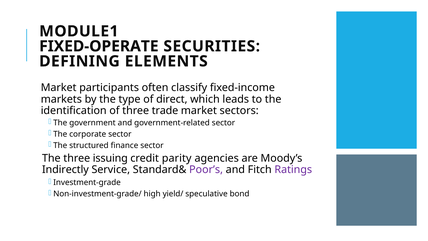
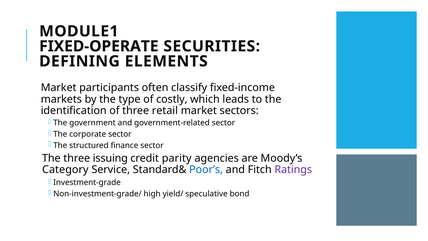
direct: direct -> costly
trade: trade -> retail
Indirectly: Indirectly -> Category
Poor’s colour: purple -> blue
